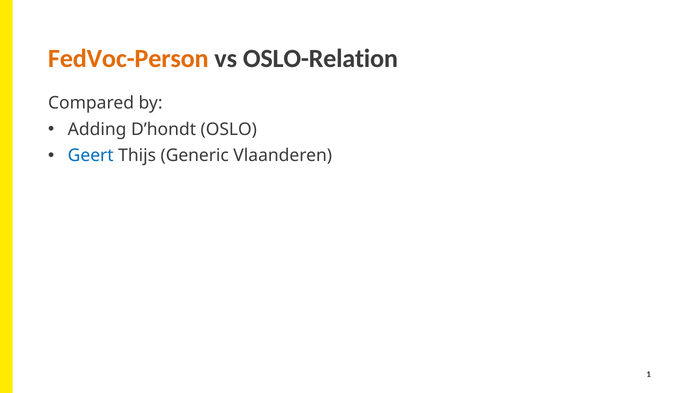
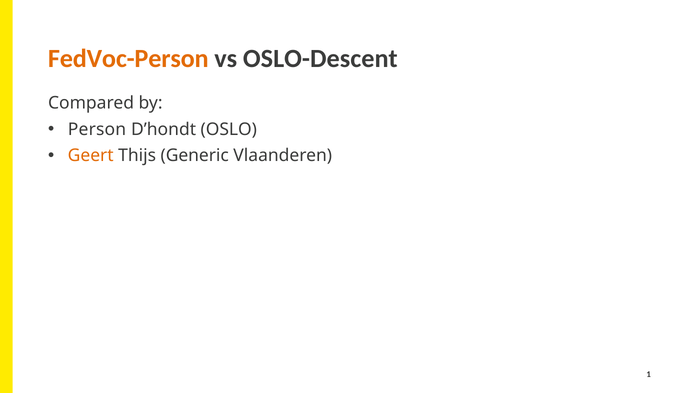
OSLO-Relation: OSLO-Relation -> OSLO-Descent
Adding: Adding -> Person
Geert colour: blue -> orange
